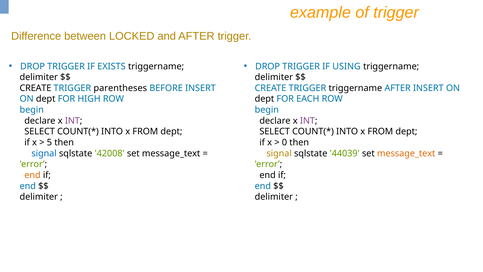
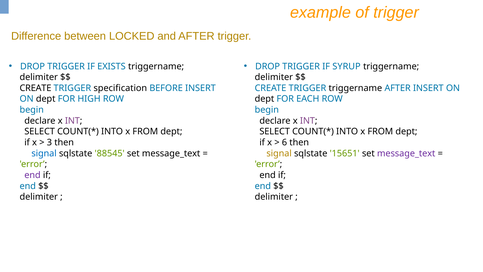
USING: USING -> SYRUP
parentheses: parentheses -> specification
5: 5 -> 3
0: 0 -> 6
42008: 42008 -> 88545
44039: 44039 -> 15651
message_text at (406, 153) colour: orange -> purple
end at (32, 175) colour: orange -> purple
